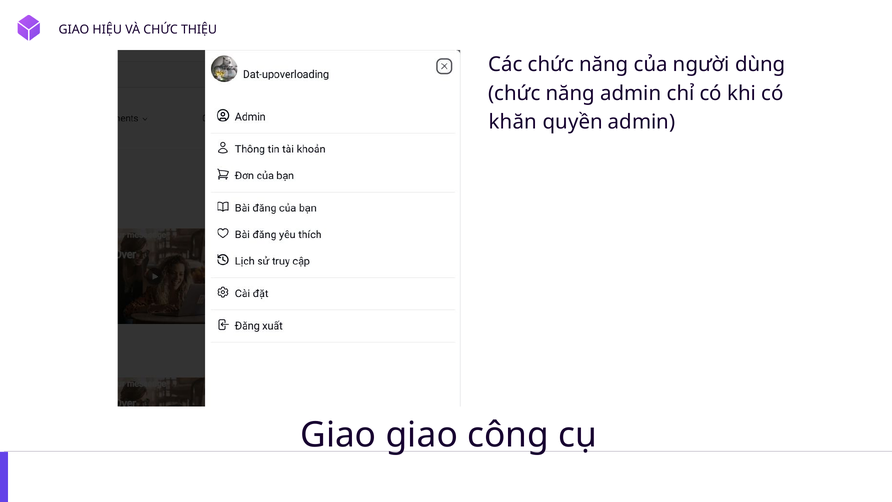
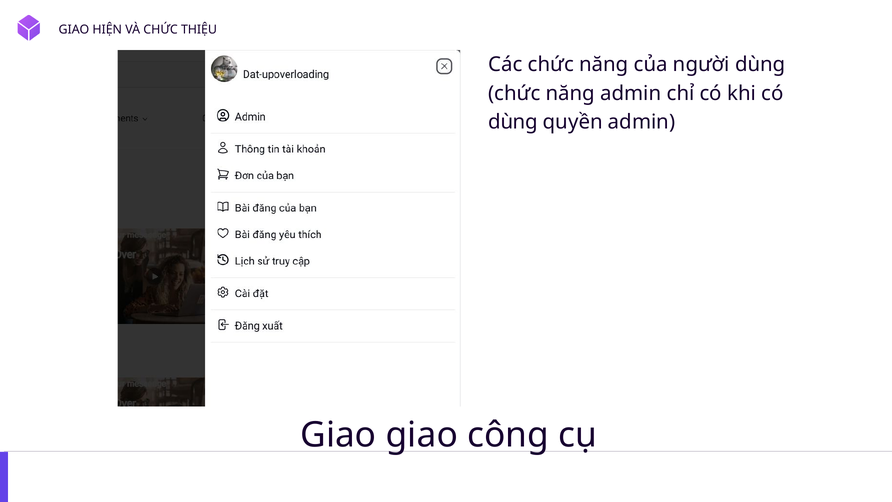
HIỆU: HIỆU -> HIỆN
khăn at (513, 122): khăn -> dùng
